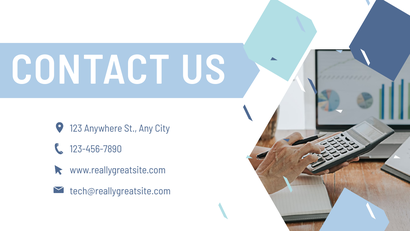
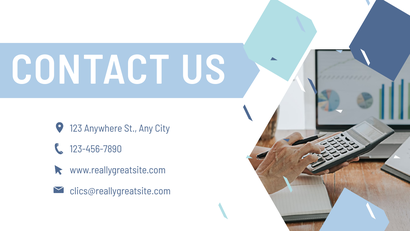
tech@reallygreatsite.com: tech@reallygreatsite.com -> clics@reallygreatsite.com
